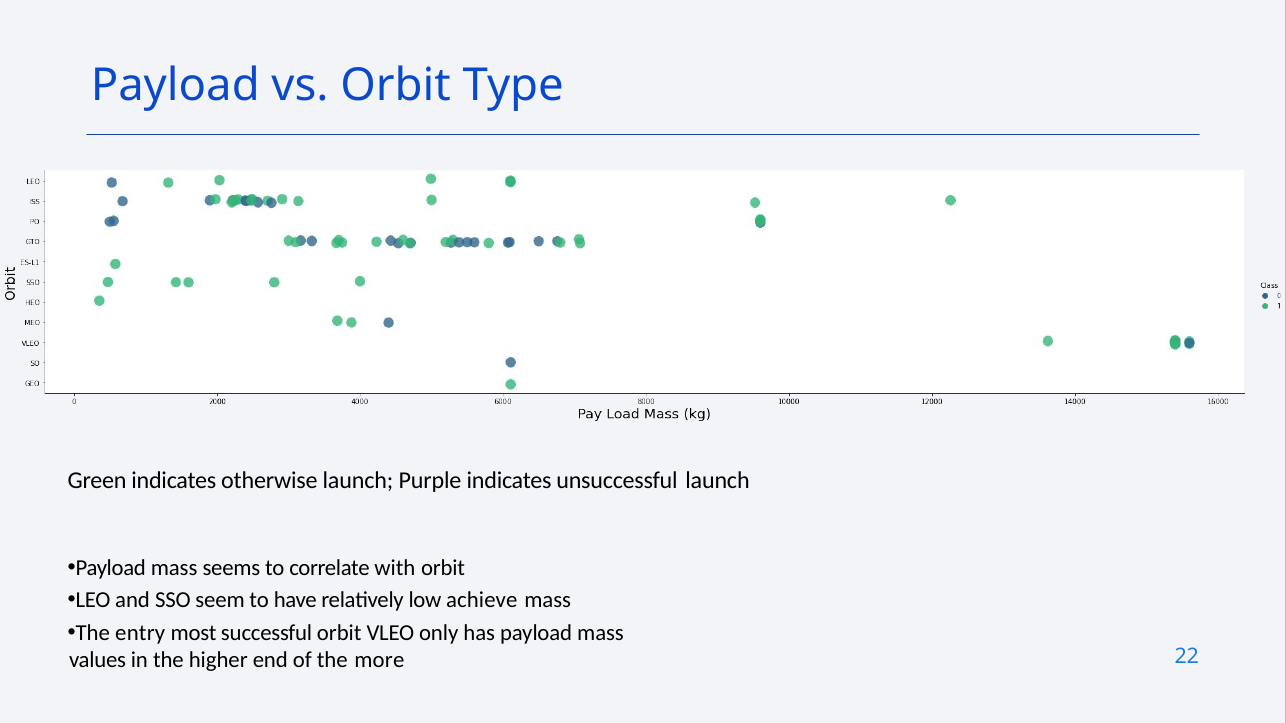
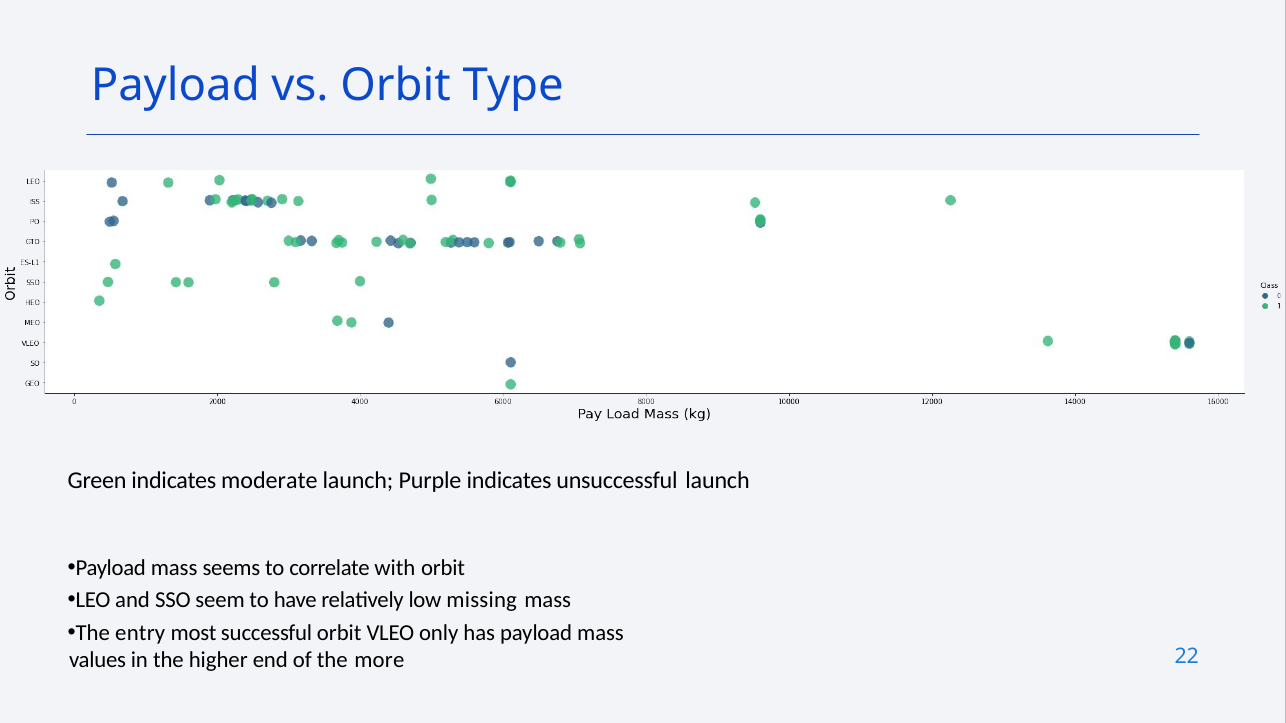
otherwise: otherwise -> moderate
achieve: achieve -> missing
